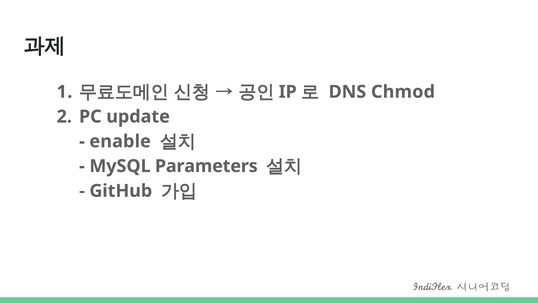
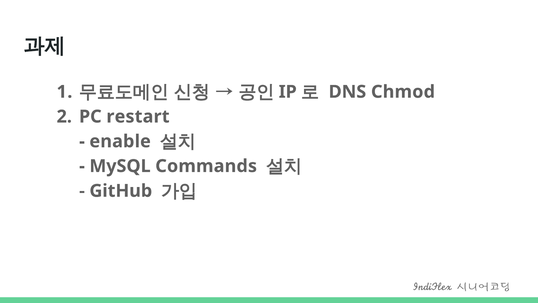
update: update -> restart
Parameters: Parameters -> Commands
